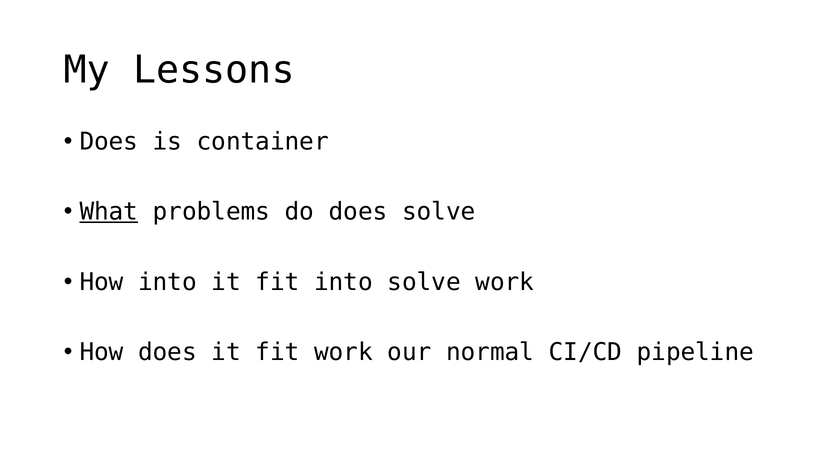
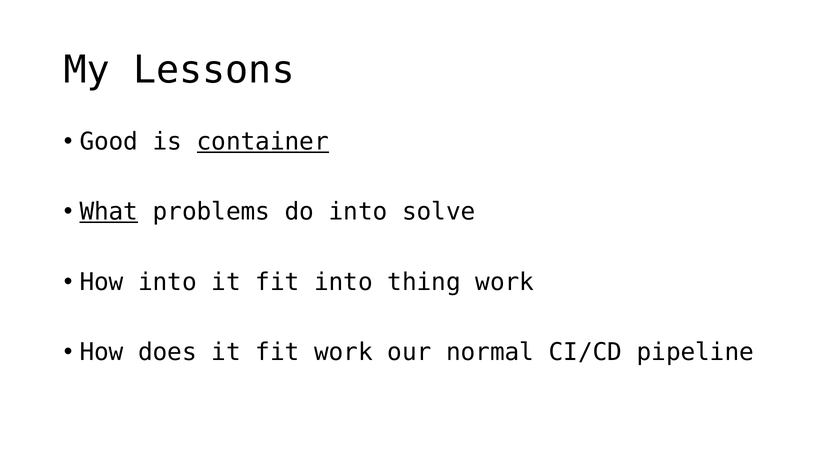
Does at (109, 142): Does -> Good
container underline: none -> present
do does: does -> into
into solve: solve -> thing
